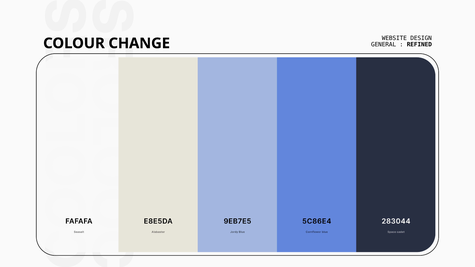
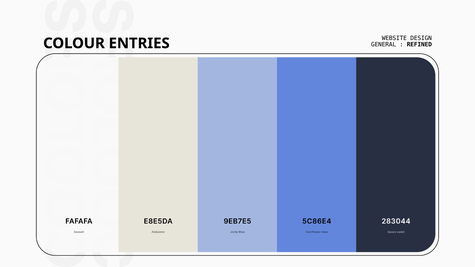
CHANGE: CHANGE -> ENTRIES
